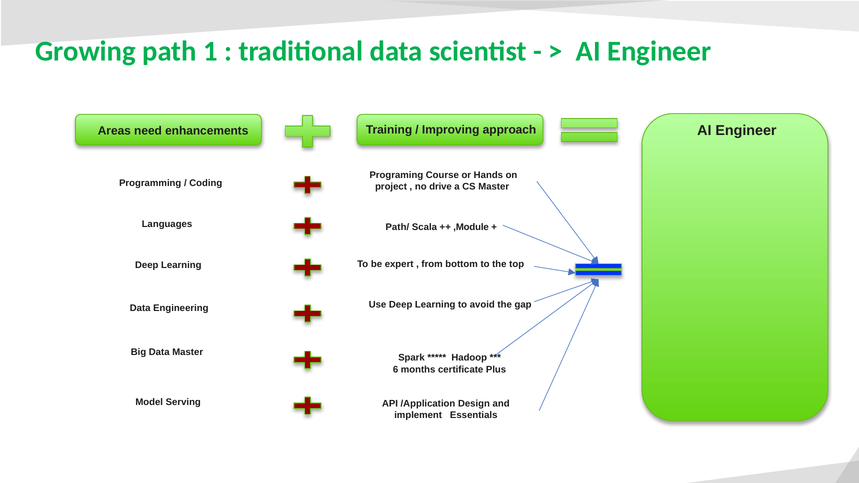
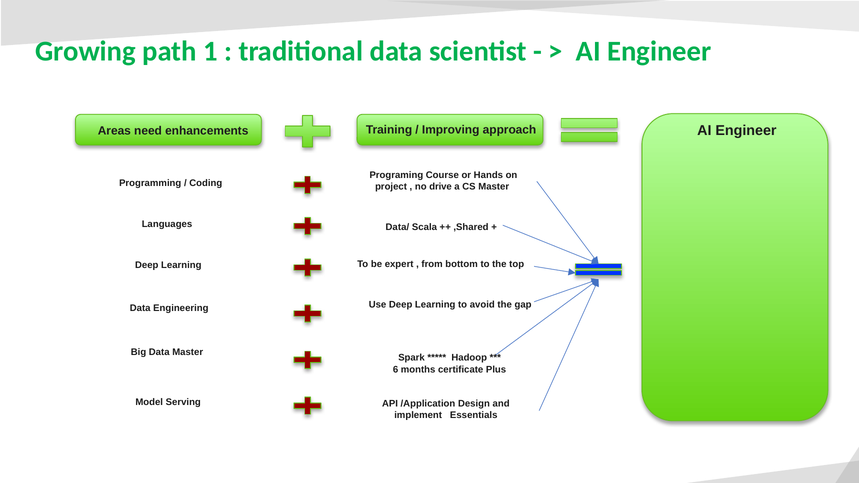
Path/: Path/ -> Data/
,Module: ,Module -> ,Shared
